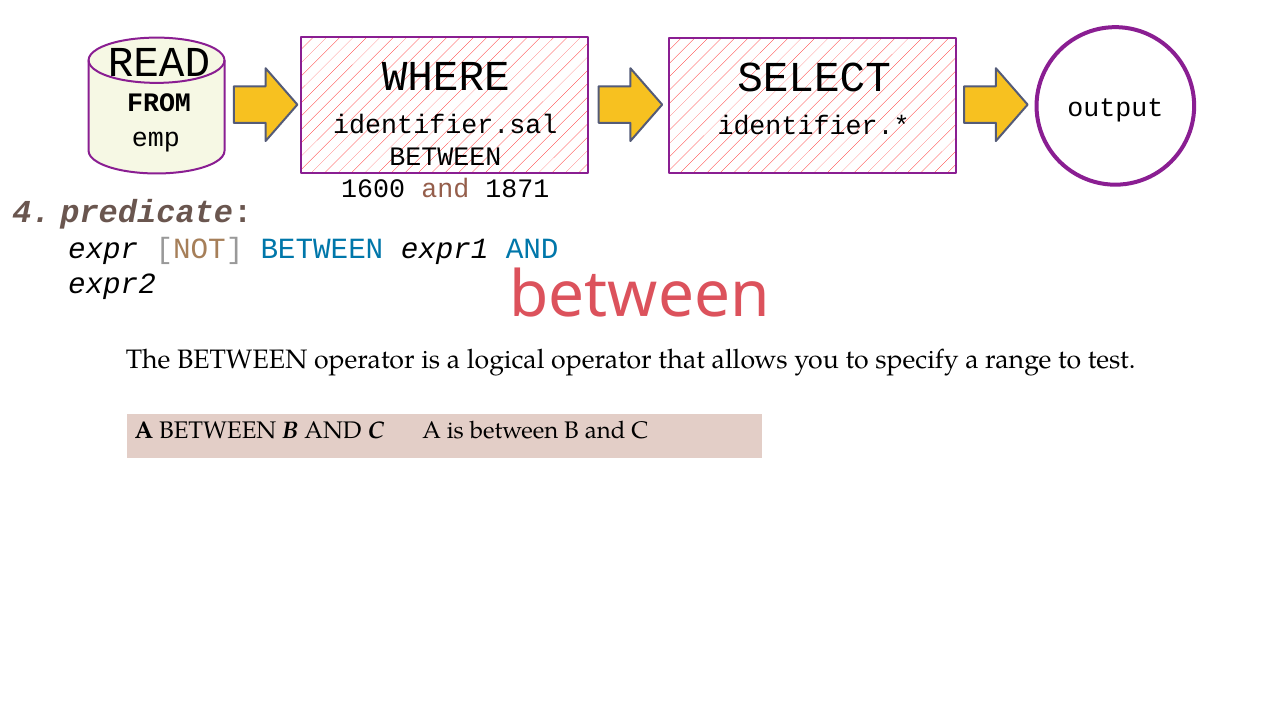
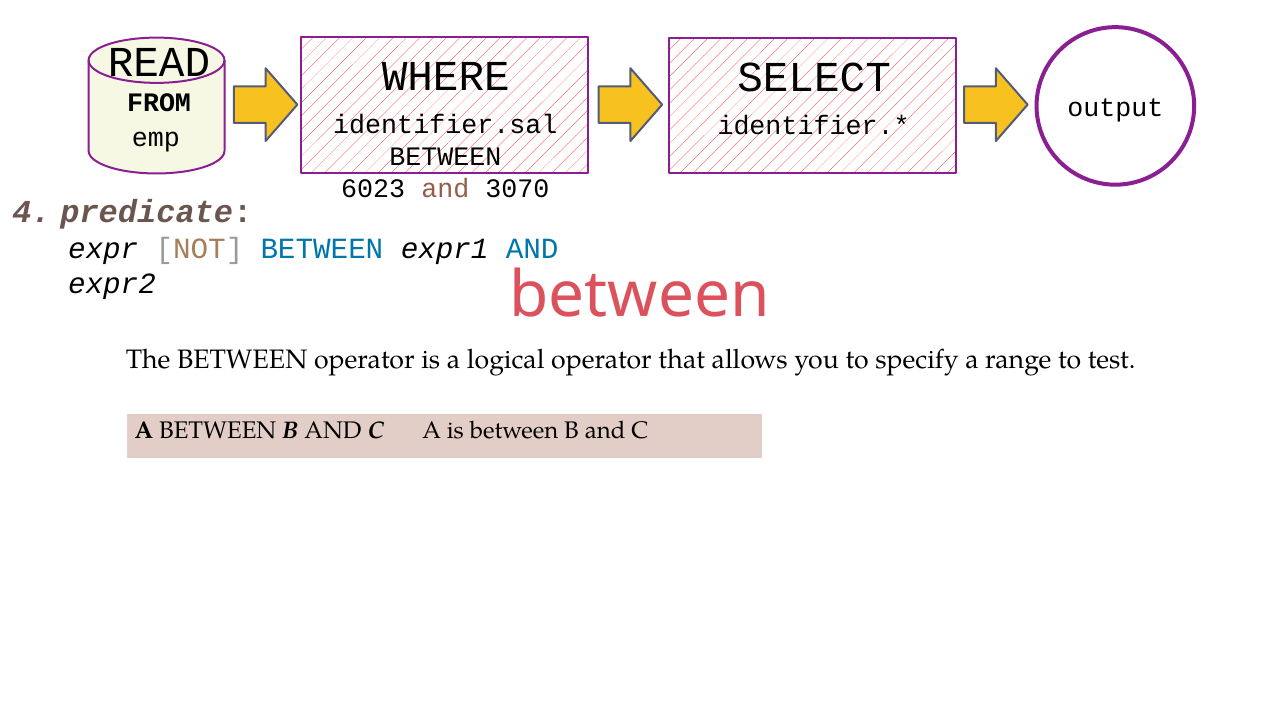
1600: 1600 -> 6023
1871: 1871 -> 3070
